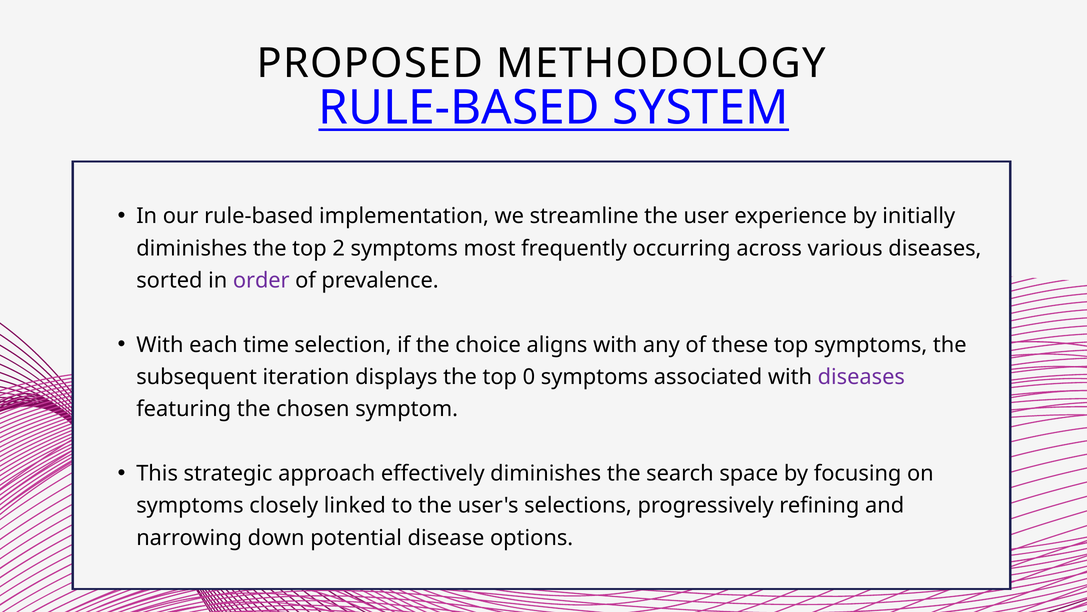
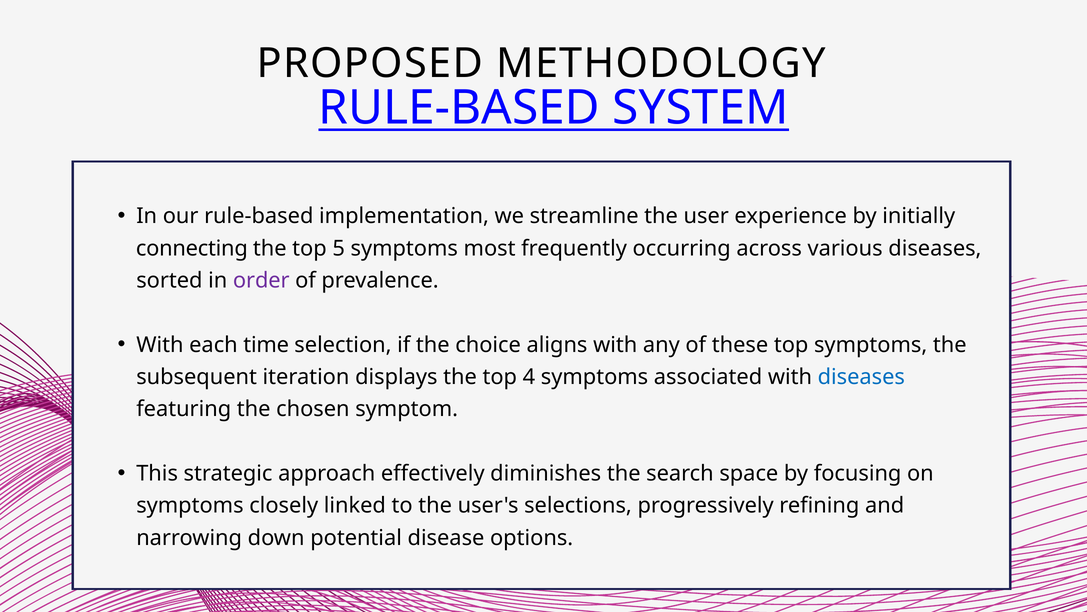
diminishes at (192, 248): diminishes -> connecting
2: 2 -> 5
0: 0 -> 4
diseases at (861, 377) colour: purple -> blue
